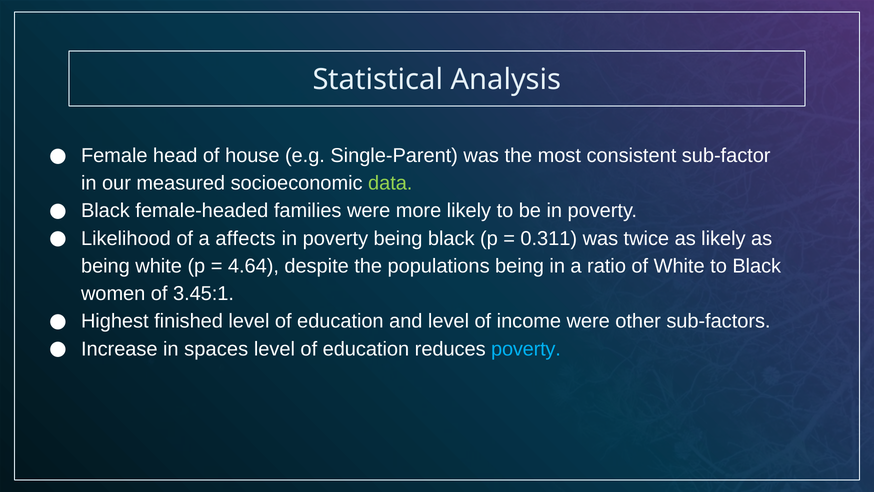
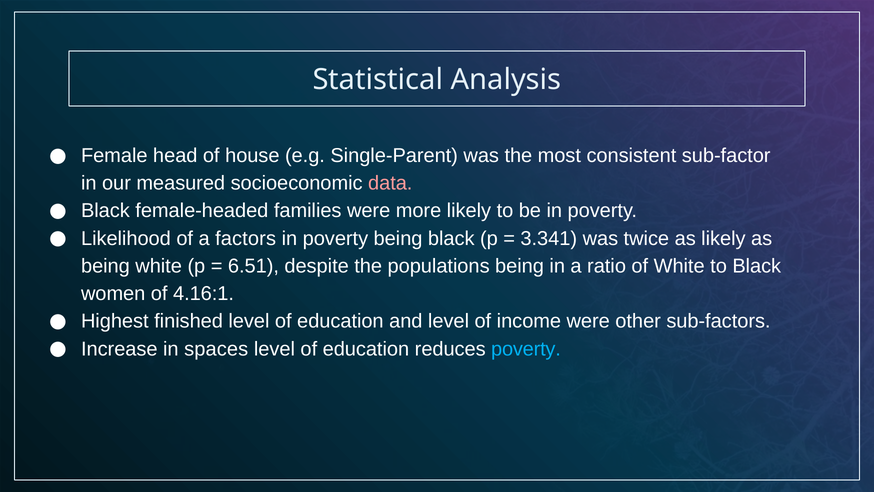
data colour: light green -> pink
affects: affects -> factors
0.311: 0.311 -> 3.341
4.64: 4.64 -> 6.51
3.45:1: 3.45:1 -> 4.16:1
